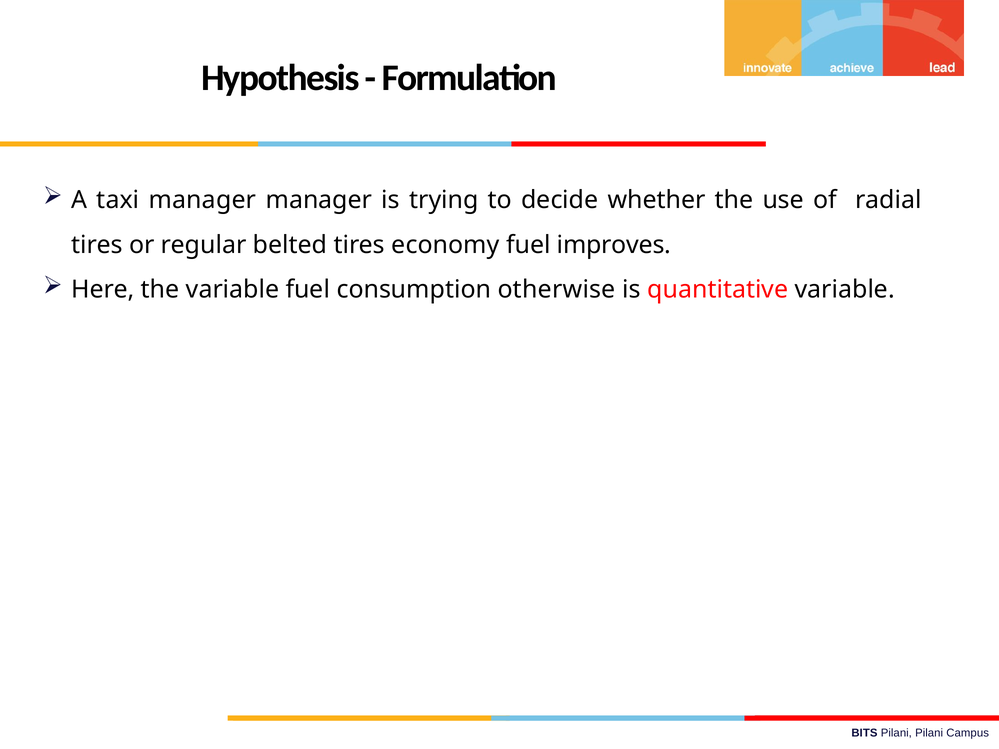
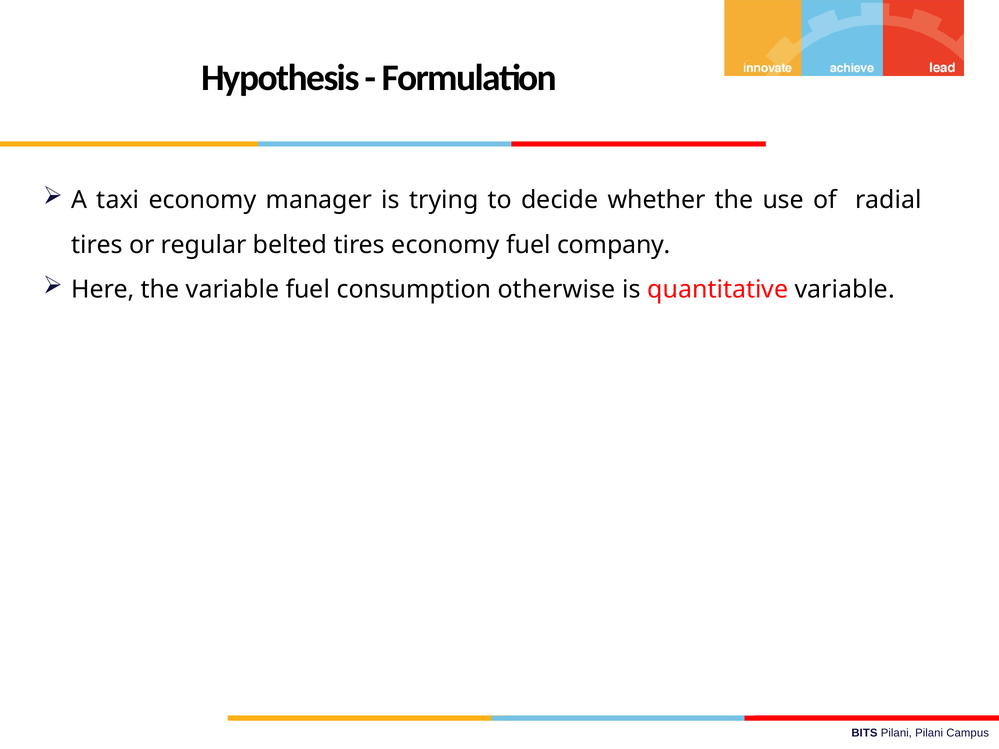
taxi manager: manager -> economy
improves: improves -> company
